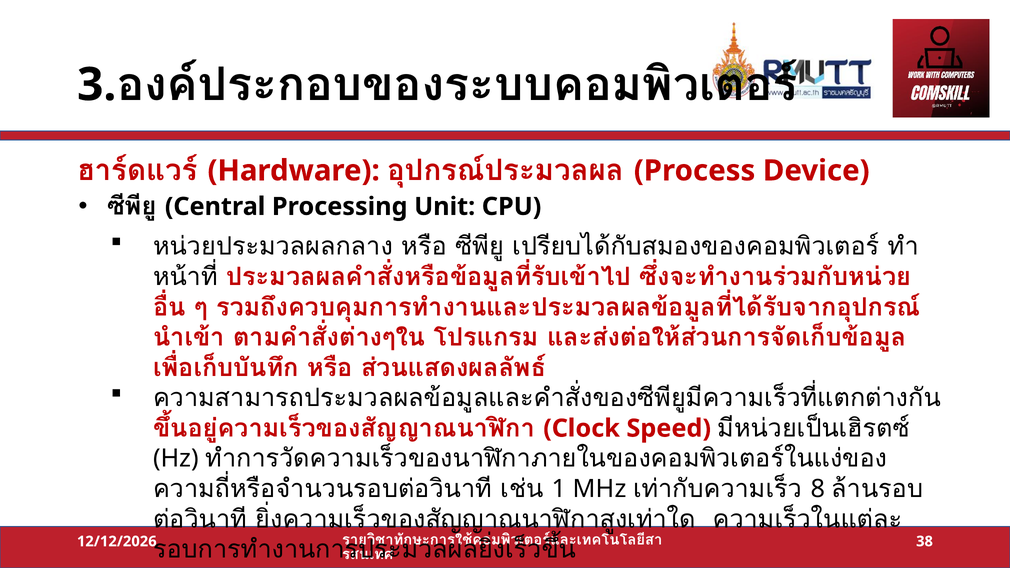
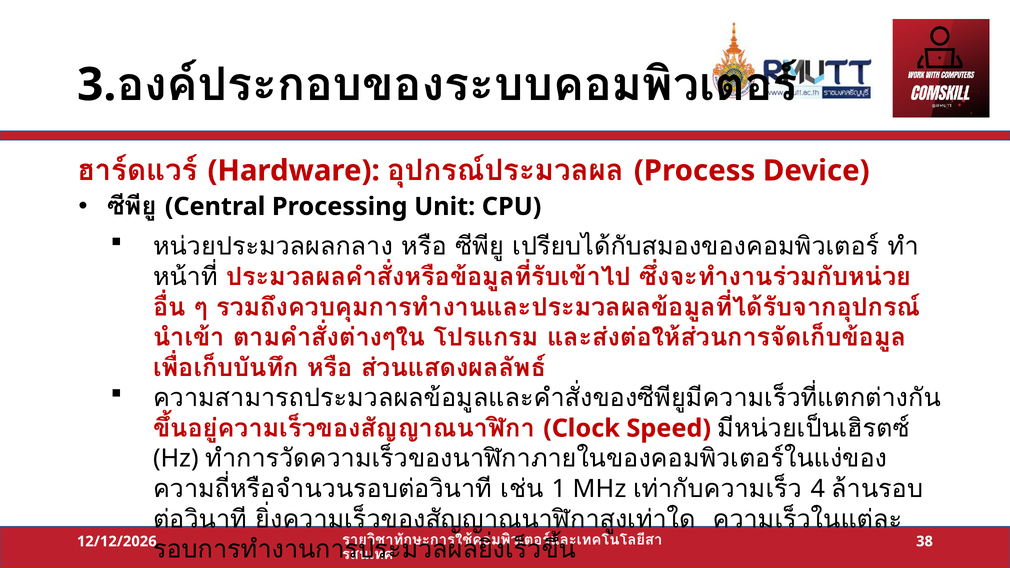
8: 8 -> 4
